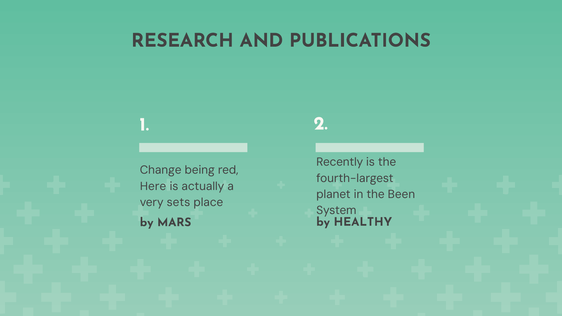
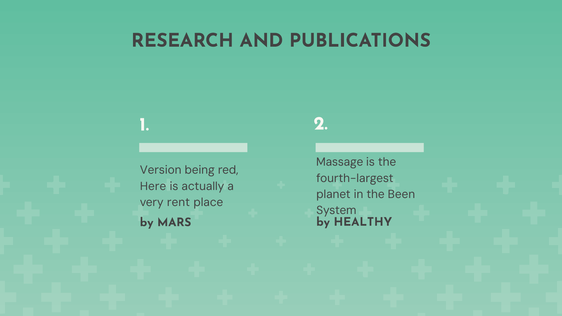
Recently: Recently -> Massage
Change: Change -> Version
sets: sets -> rent
